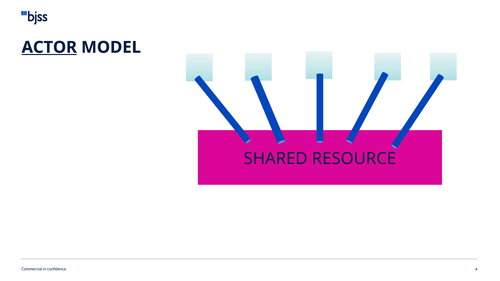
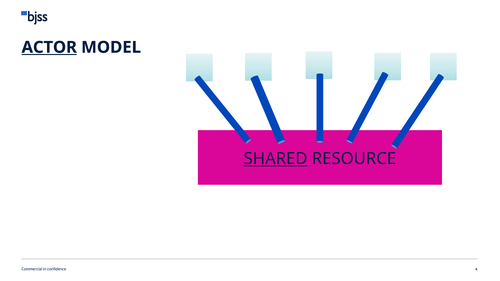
SHARED underline: none -> present
